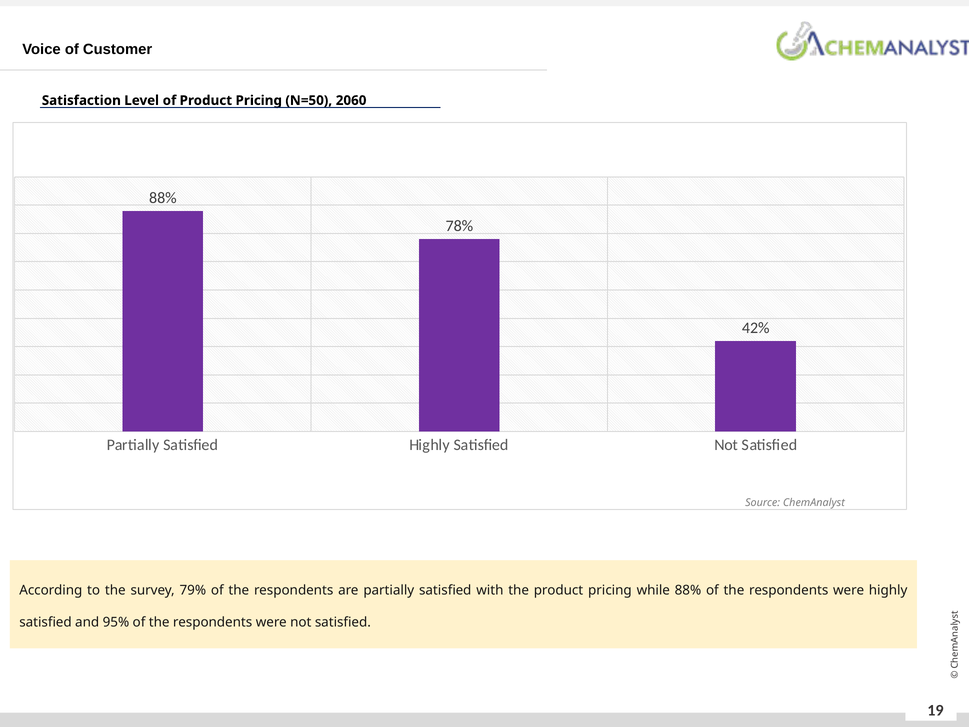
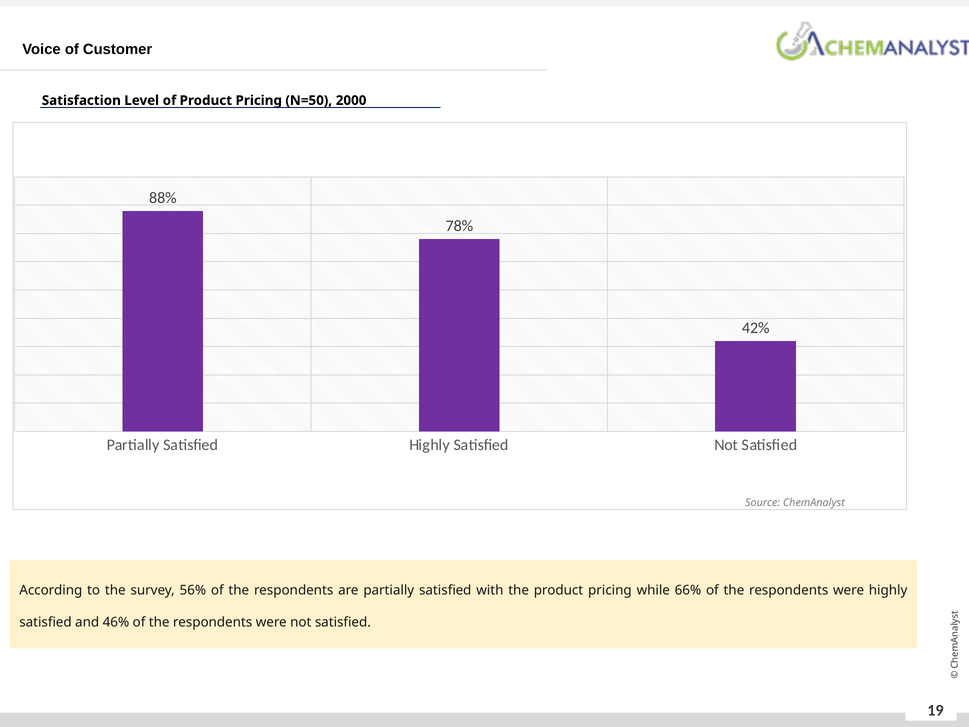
2060: 2060 -> 2000
79%: 79% -> 56%
while 88%: 88% -> 66%
95%: 95% -> 46%
